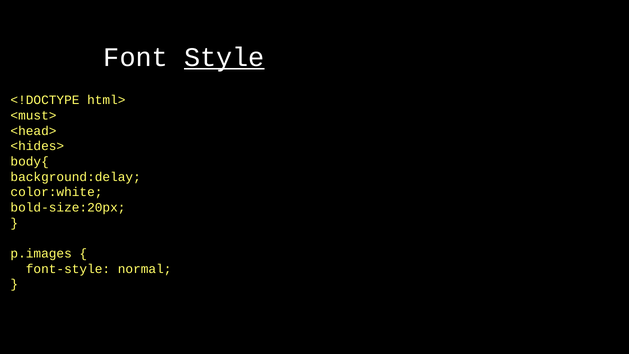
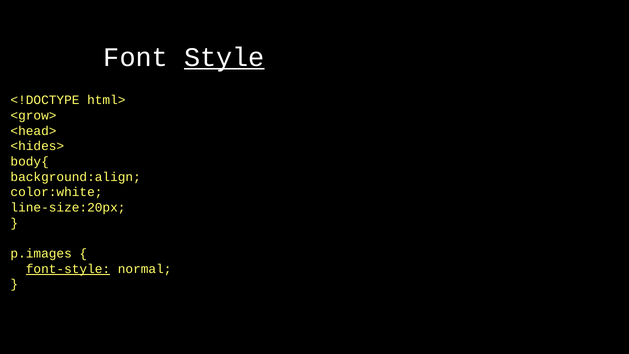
<must>: <must> -> <grow>
background:delay: background:delay -> background:align
bold-size:20px: bold-size:20px -> line-size:20px
font-style underline: none -> present
